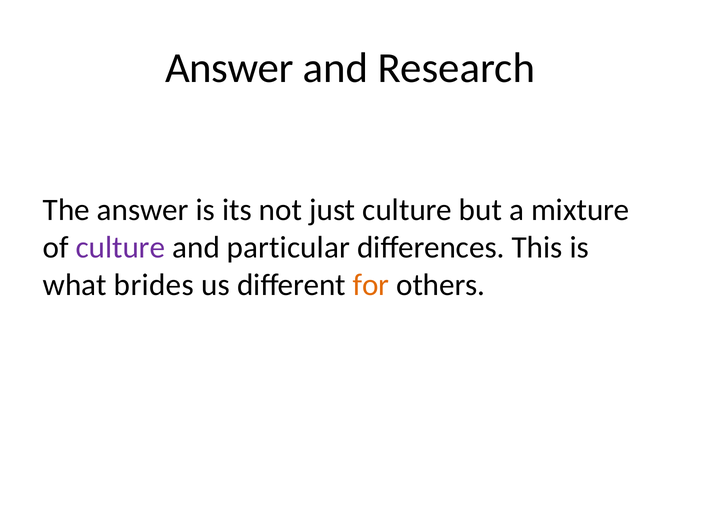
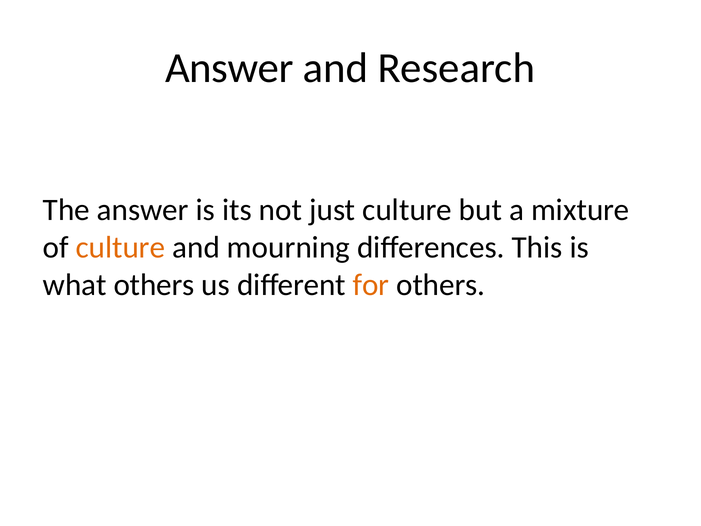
culture at (121, 247) colour: purple -> orange
particular: particular -> mourning
what brides: brides -> others
